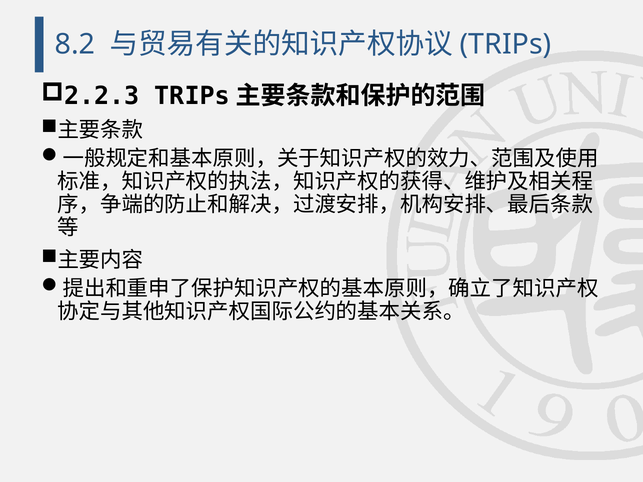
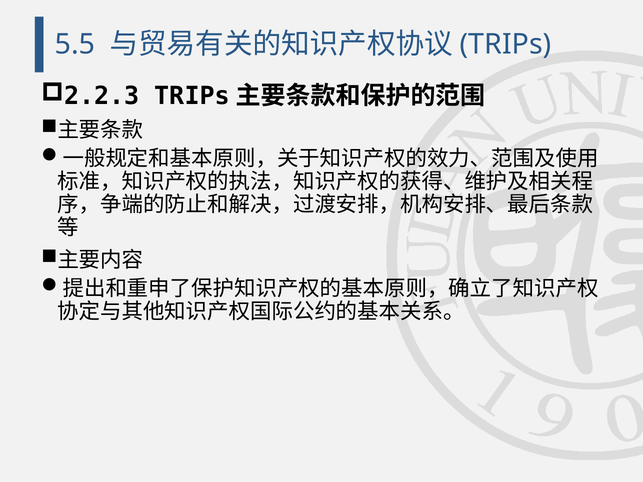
8.2: 8.2 -> 5.5
